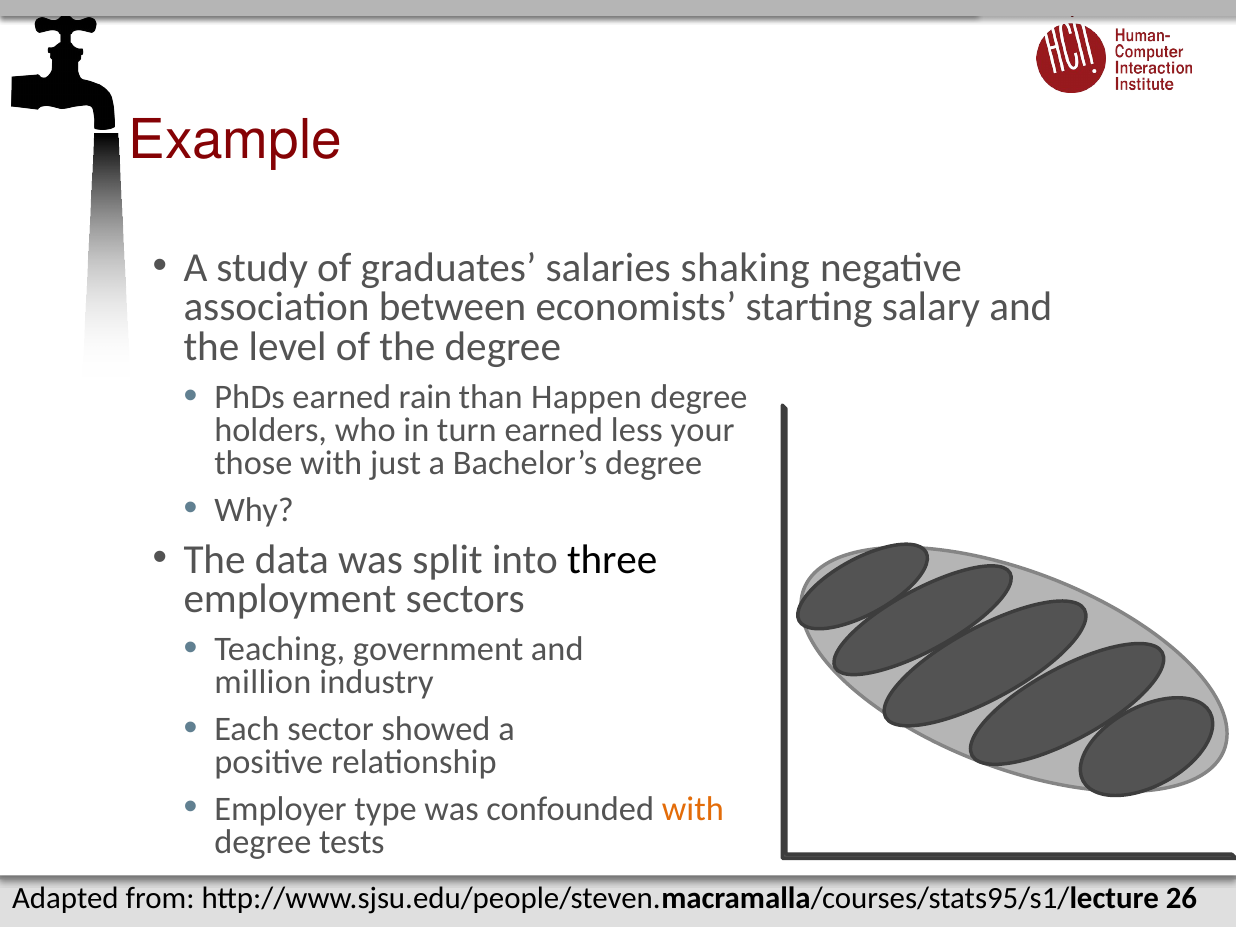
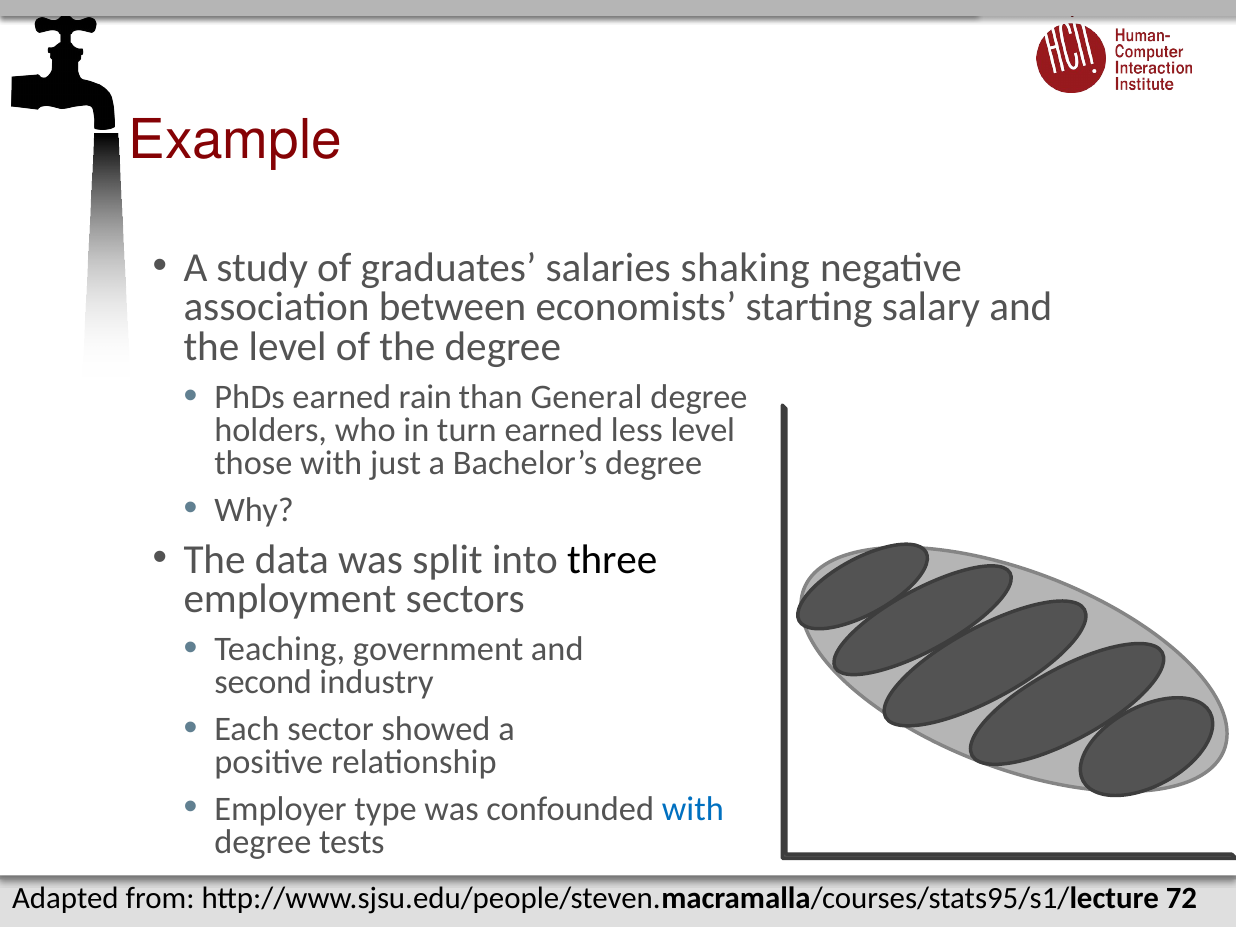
Happen: Happen -> General
less your: your -> level
million: million -> second
with at (693, 809) colour: orange -> blue
26: 26 -> 72
